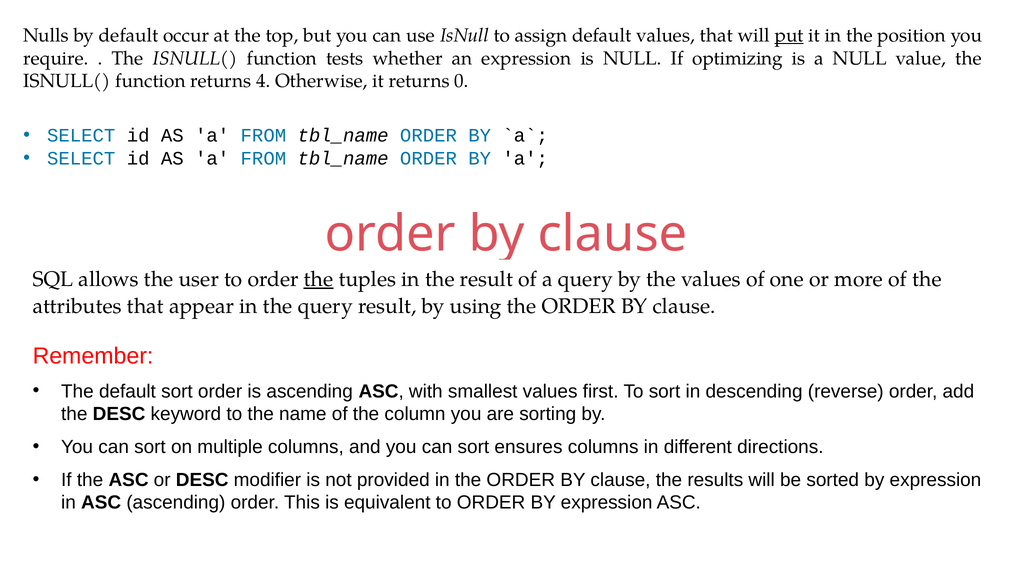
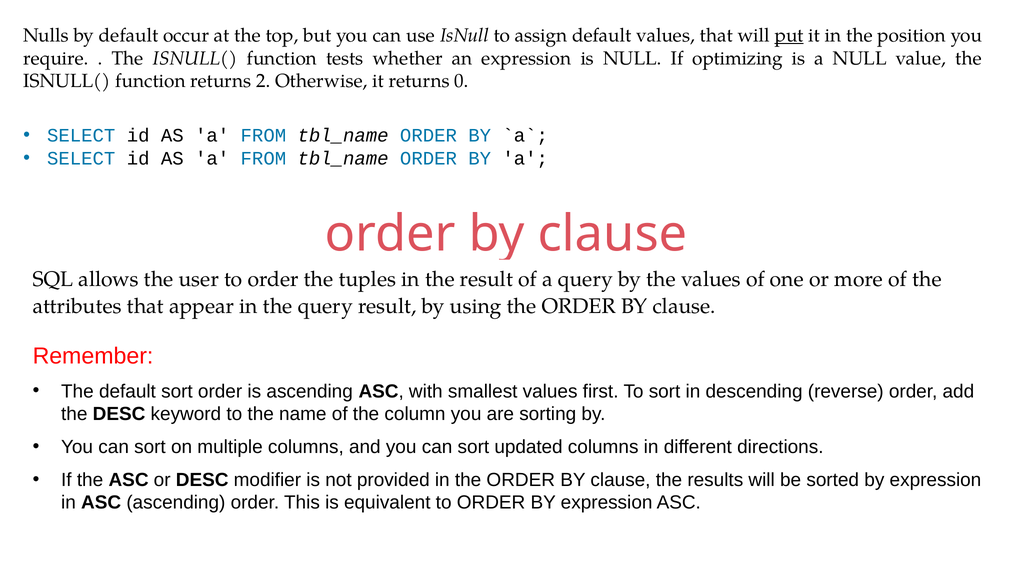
4: 4 -> 2
the at (318, 279) underline: present -> none
ensures: ensures -> updated
